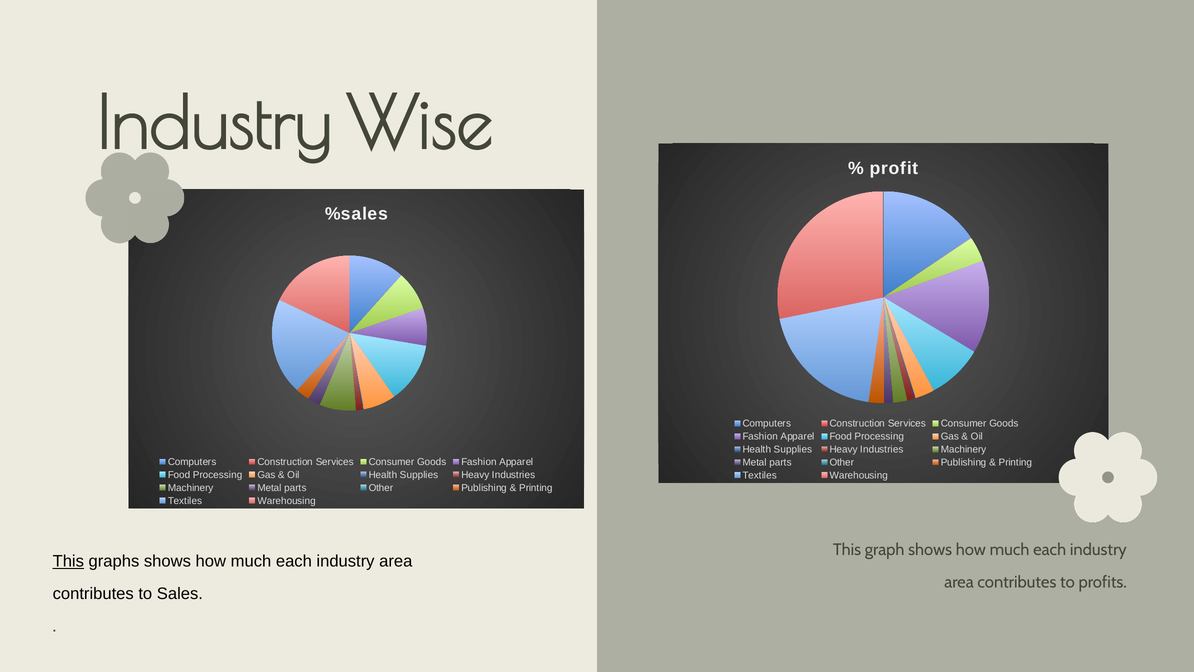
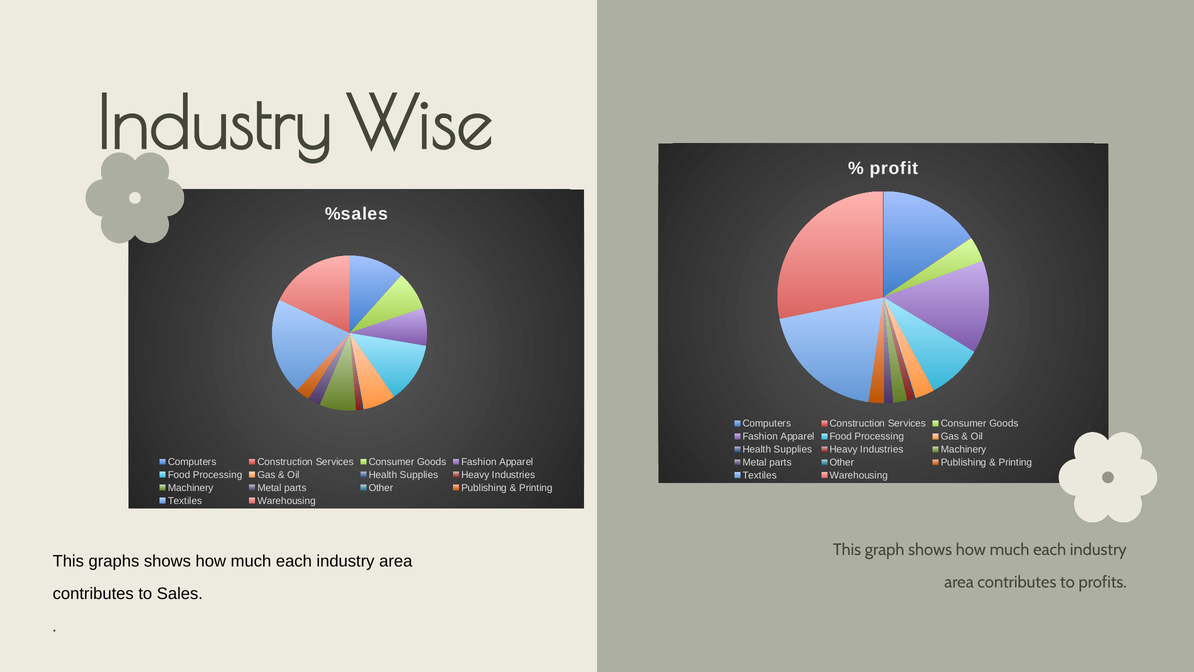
This at (68, 561) underline: present -> none
